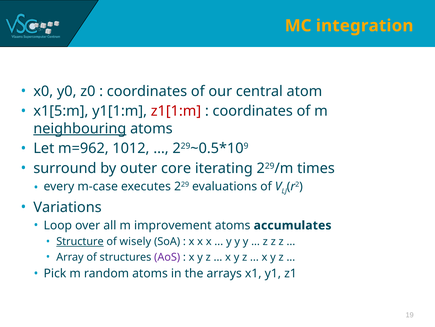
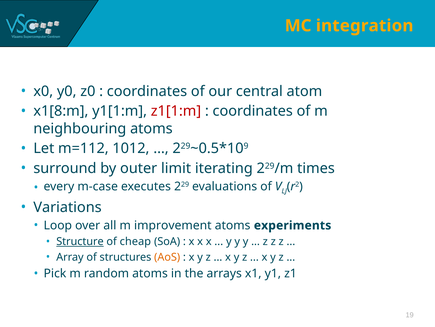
x1[5:m: x1[5:m -> x1[8:m
neighbouring underline: present -> none
m=962: m=962 -> m=112
core: core -> limit
accumulates: accumulates -> experiments
wisely: wisely -> cheap
AoS colour: purple -> orange
